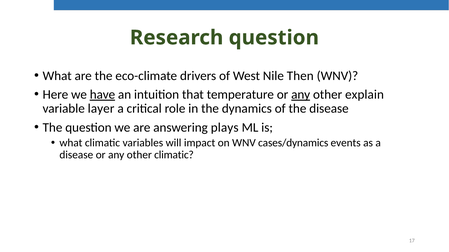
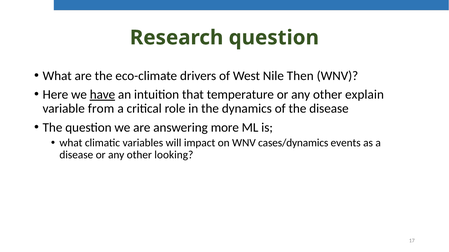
any at (301, 95) underline: present -> none
layer: layer -> from
plays: plays -> more
other climatic: climatic -> looking
